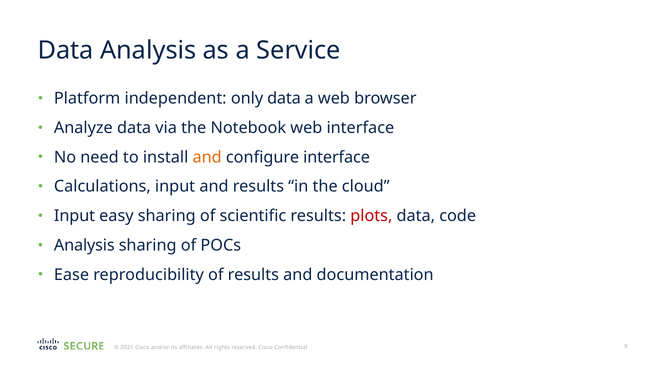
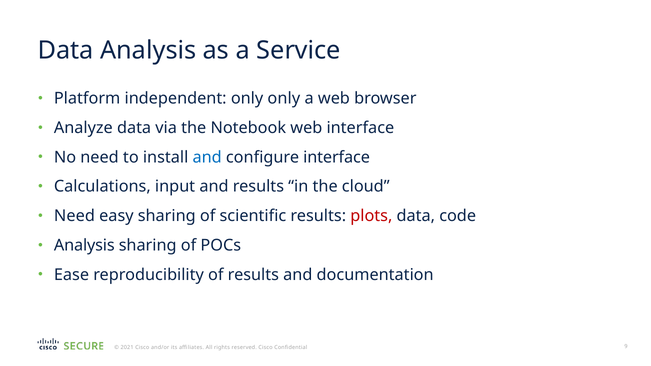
only data: data -> only
and at (207, 157) colour: orange -> blue
Input at (75, 216): Input -> Need
